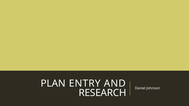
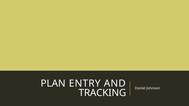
RESEARCH: RESEARCH -> TRACKING
